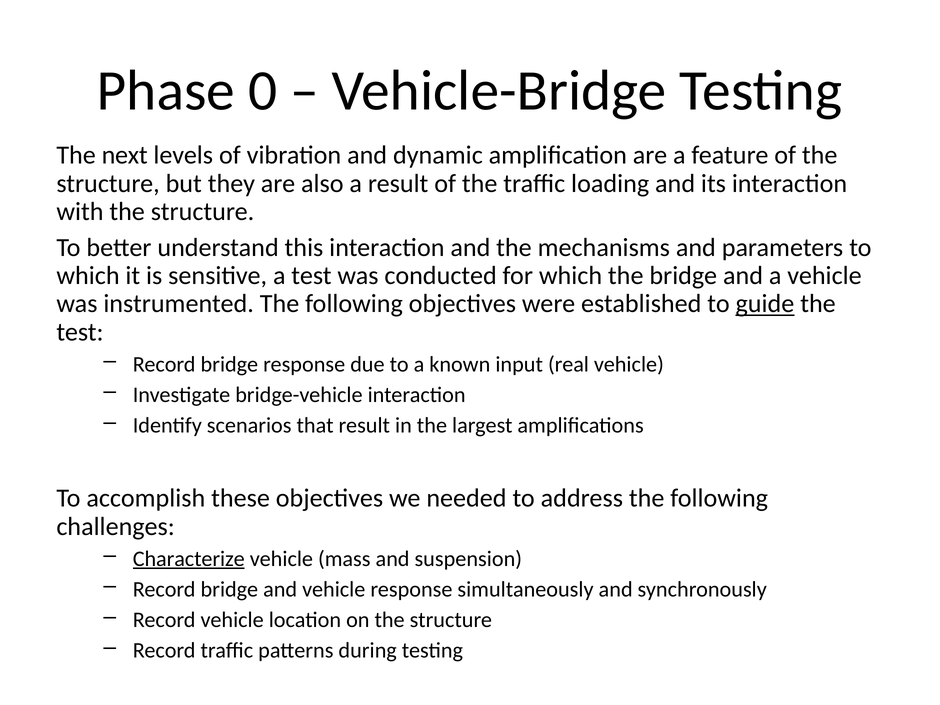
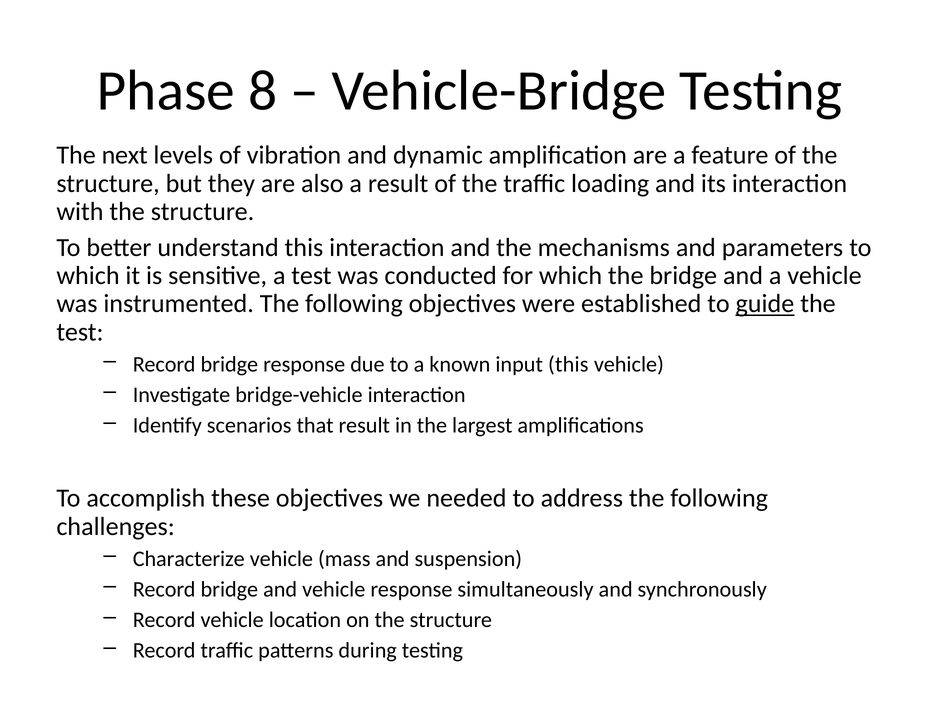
0: 0 -> 8
input real: real -> this
Characterize underline: present -> none
